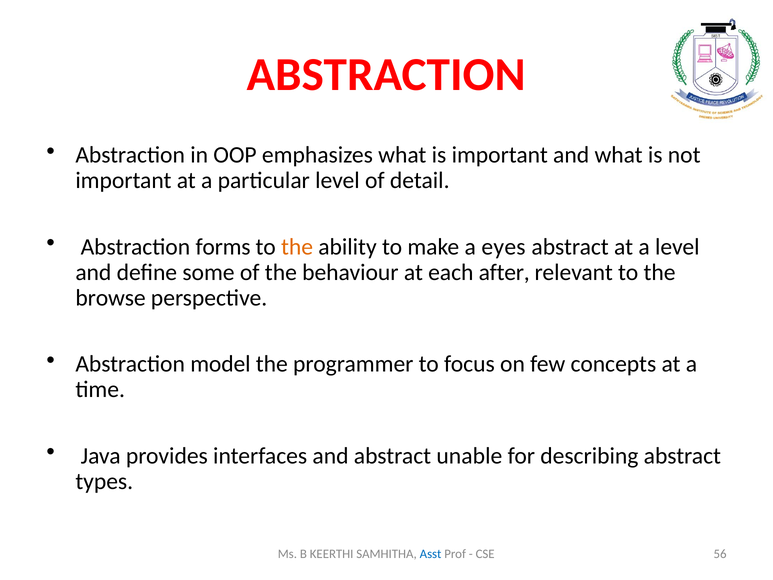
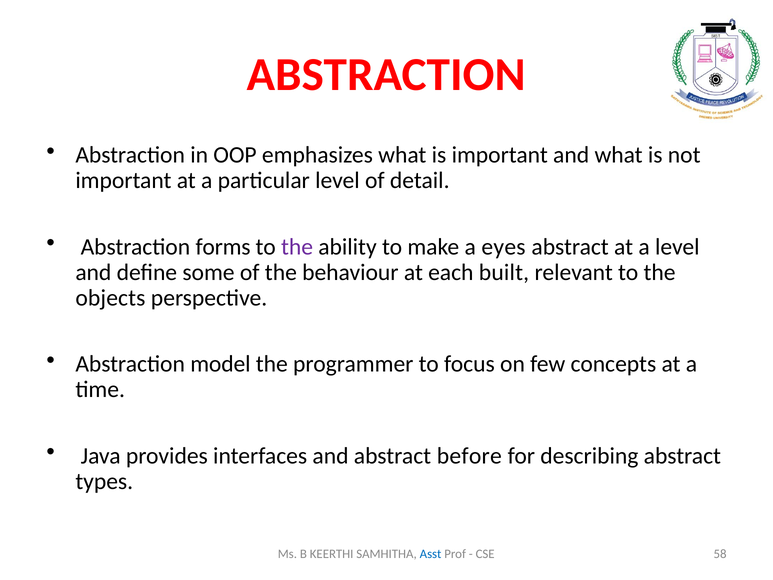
the at (297, 247) colour: orange -> purple
after: after -> built
browse: browse -> objects
unable: unable -> before
56: 56 -> 58
